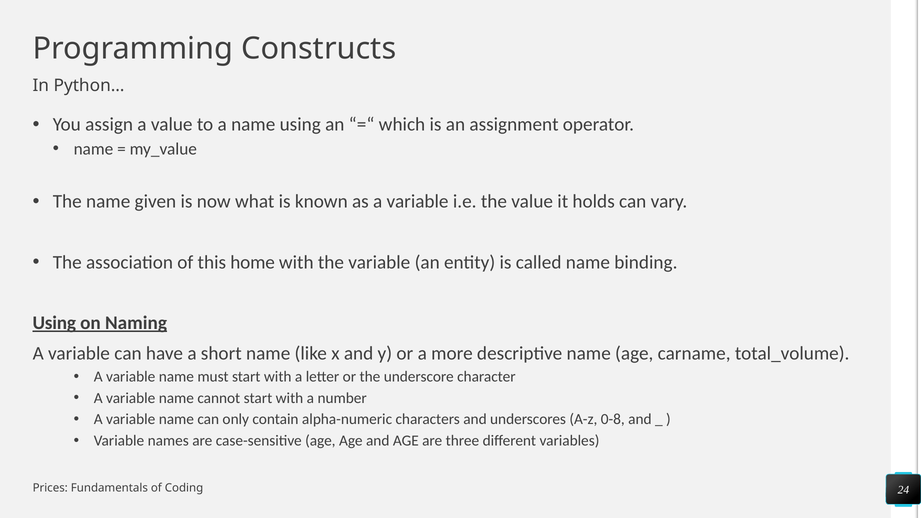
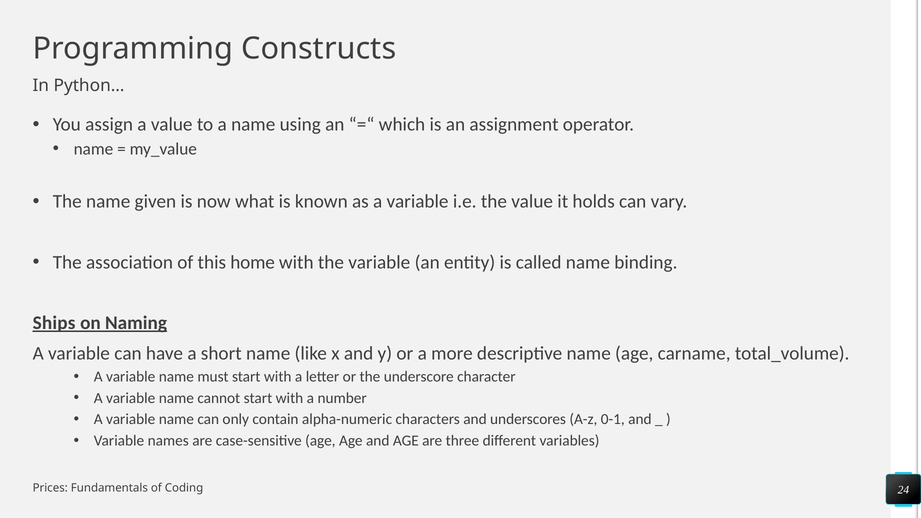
Using at (54, 323): Using -> Ships
0-8: 0-8 -> 0-1
